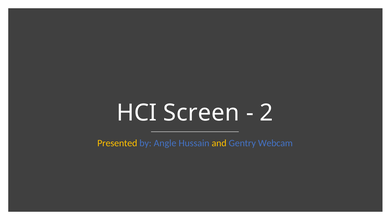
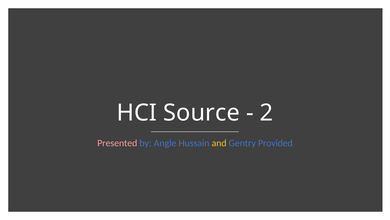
Screen: Screen -> Source
Presented colour: yellow -> pink
Webcam: Webcam -> Provided
